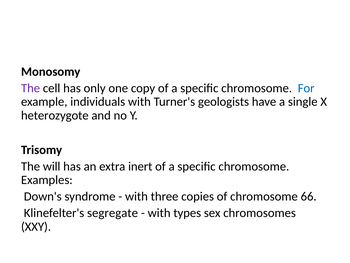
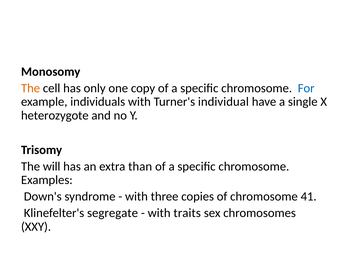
The at (31, 88) colour: purple -> orange
geologists: geologists -> individual
inert: inert -> than
66: 66 -> 41
types: types -> traits
